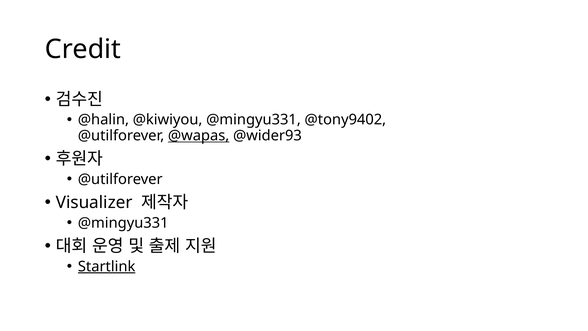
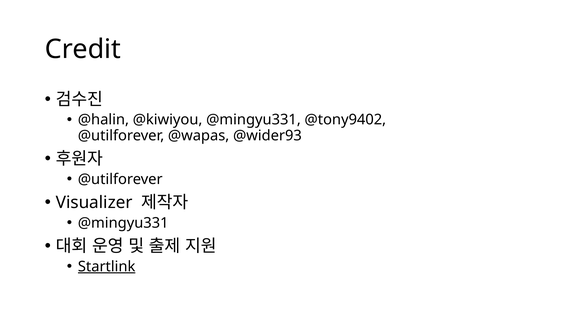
@wapas underline: present -> none
